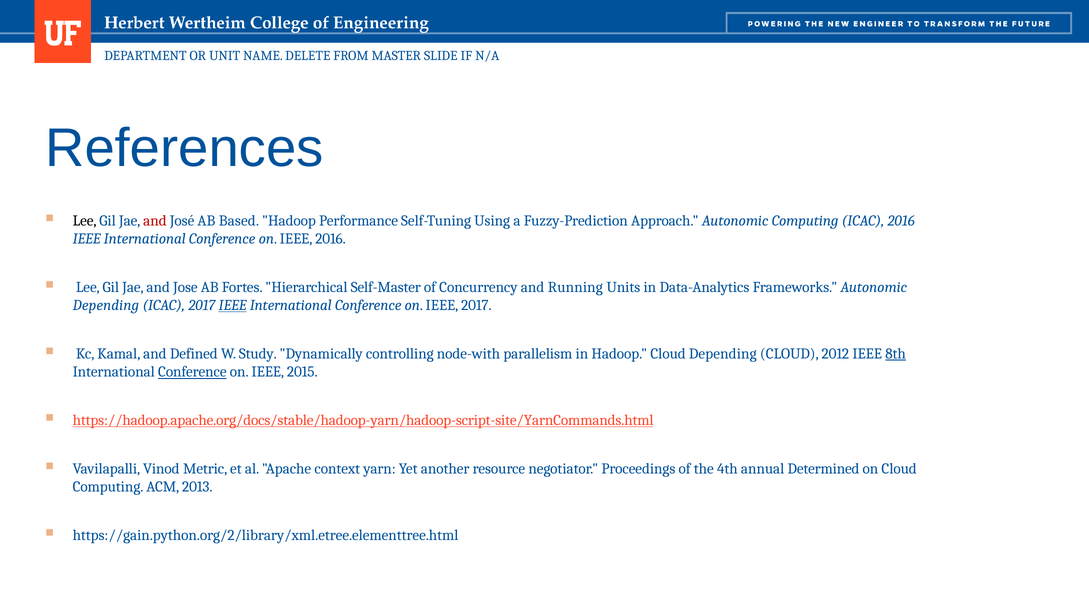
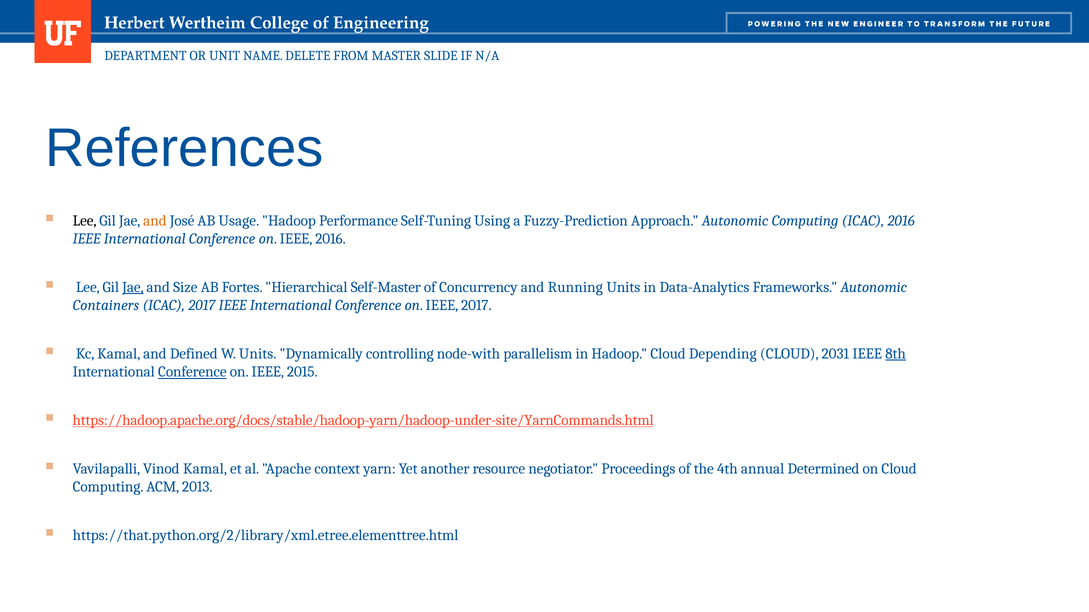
and at (155, 221) colour: red -> orange
Based: Based -> Usage
Jae at (133, 287) underline: none -> present
Jose: Jose -> Size
Depending at (106, 306): Depending -> Containers
IEEE at (232, 306) underline: present -> none
W Study: Study -> Units
2012: 2012 -> 2031
https://hadoop.apache.org/docs/stable/hadoop-yarn/hadoop-script-site/YarnCommands.html: https://hadoop.apache.org/docs/stable/hadoop-yarn/hadoop-script-site/YarnCommands.html -> https://hadoop.apache.org/docs/stable/hadoop-yarn/hadoop-under-site/YarnCommands.html
Vinod Metric: Metric -> Kamal
https://gain.python.org/2/library/xml.etree.elementtree.html: https://gain.python.org/2/library/xml.etree.elementtree.html -> https://that.python.org/2/library/xml.etree.elementtree.html
